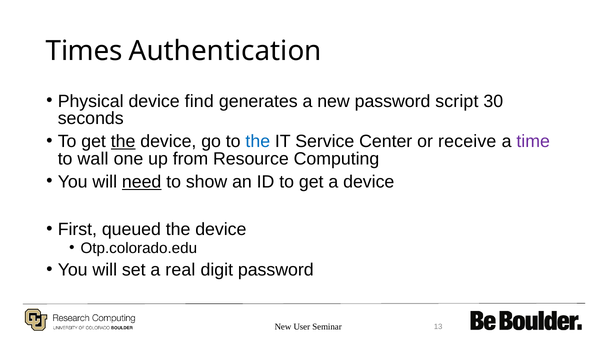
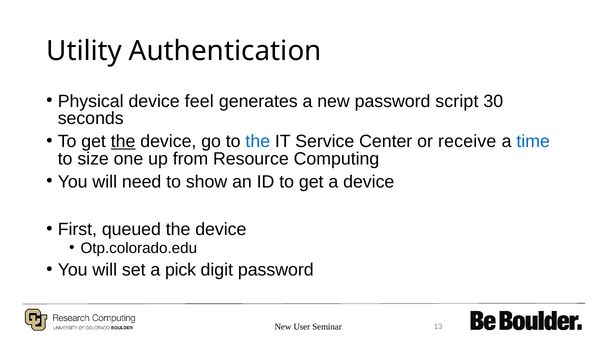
Times: Times -> Utility
find: find -> feel
time colour: purple -> blue
wall: wall -> size
need underline: present -> none
real: real -> pick
